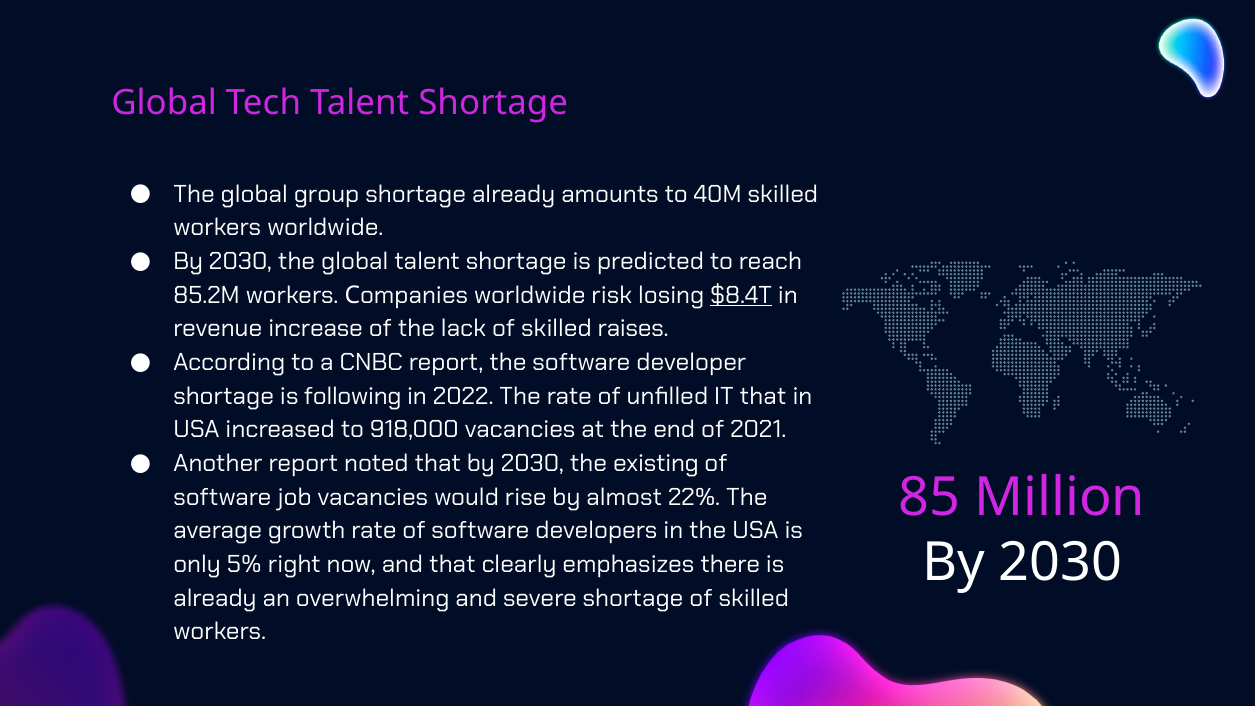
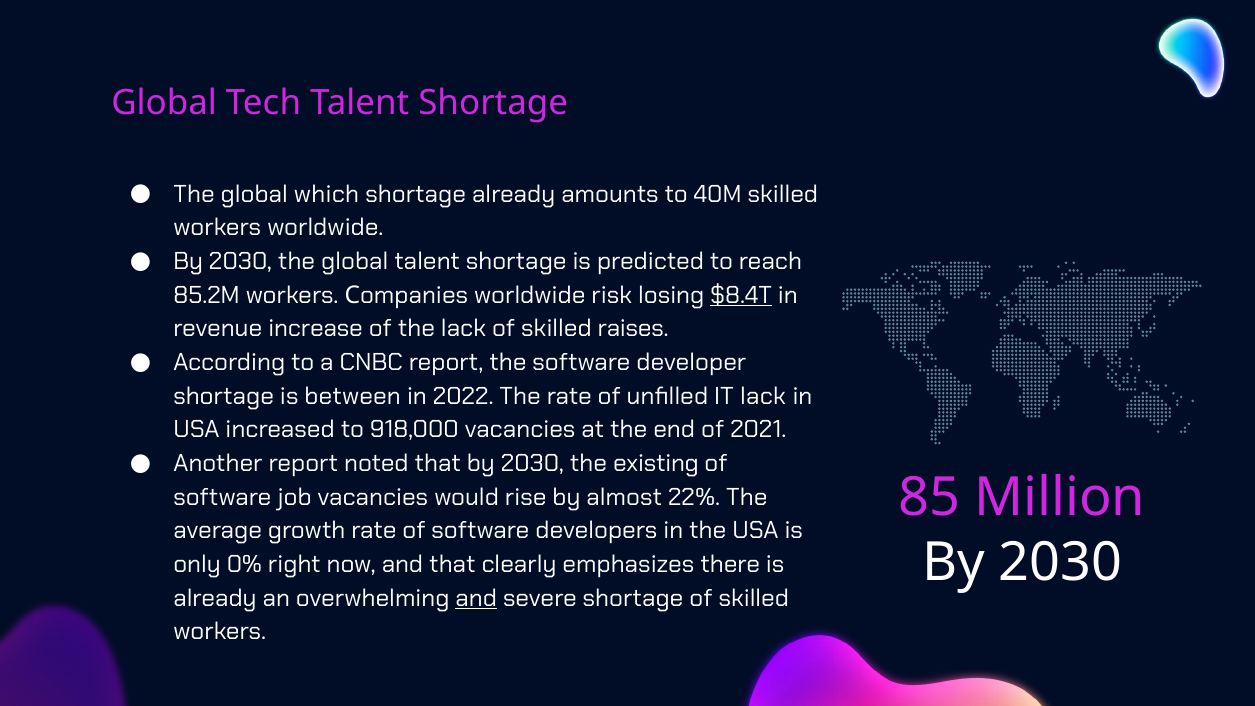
group: group -> which
following: following -> between
IT that: that -> lack
5%: 5% -> 0%
and at (476, 598) underline: none -> present
